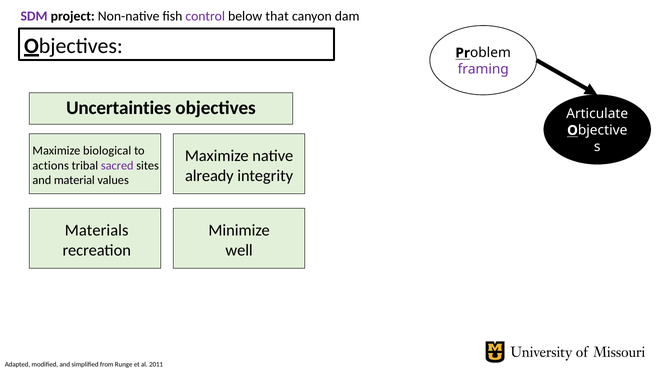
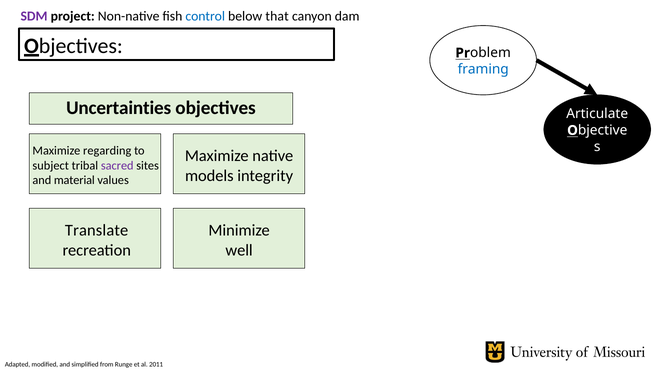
control colour: purple -> blue
framing colour: purple -> blue
biological: biological -> regarding
actions: actions -> subject
already: already -> models
Materials: Materials -> Translate
